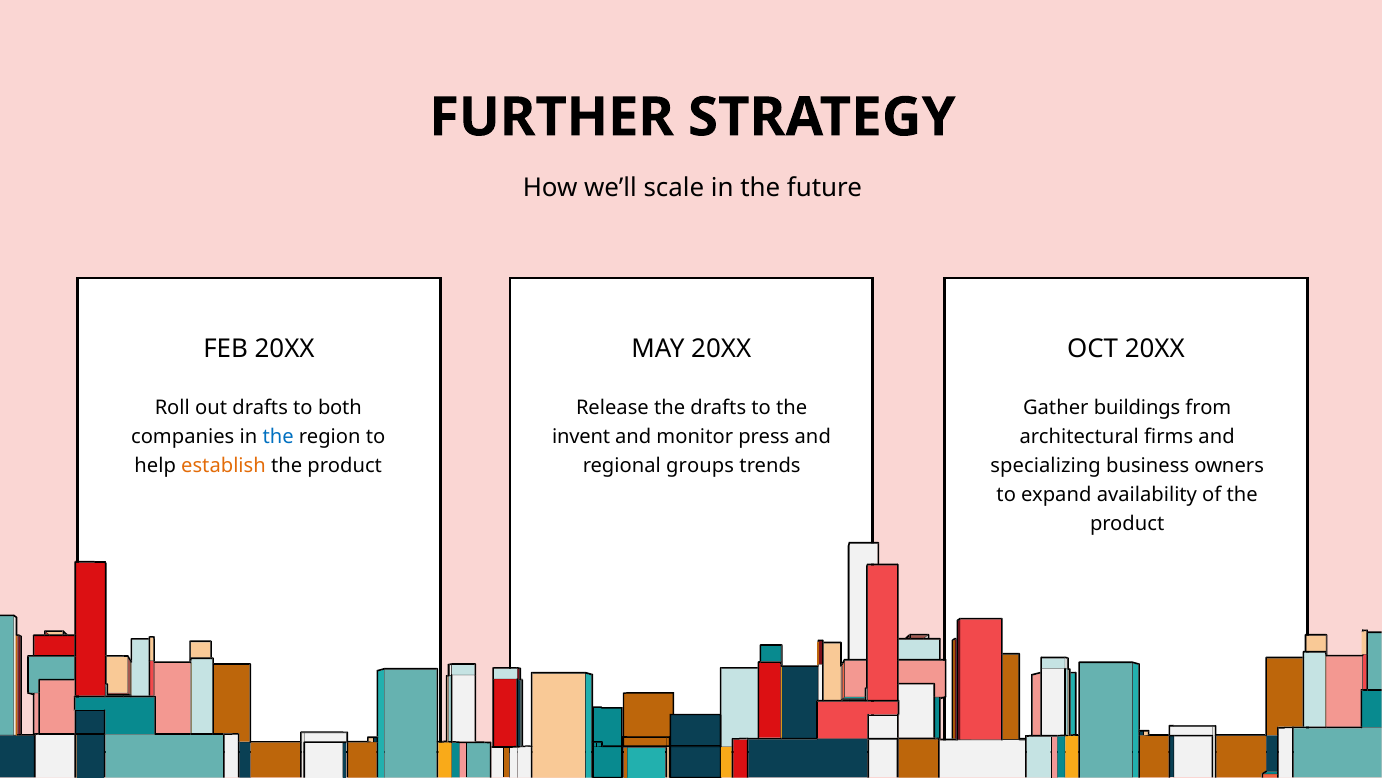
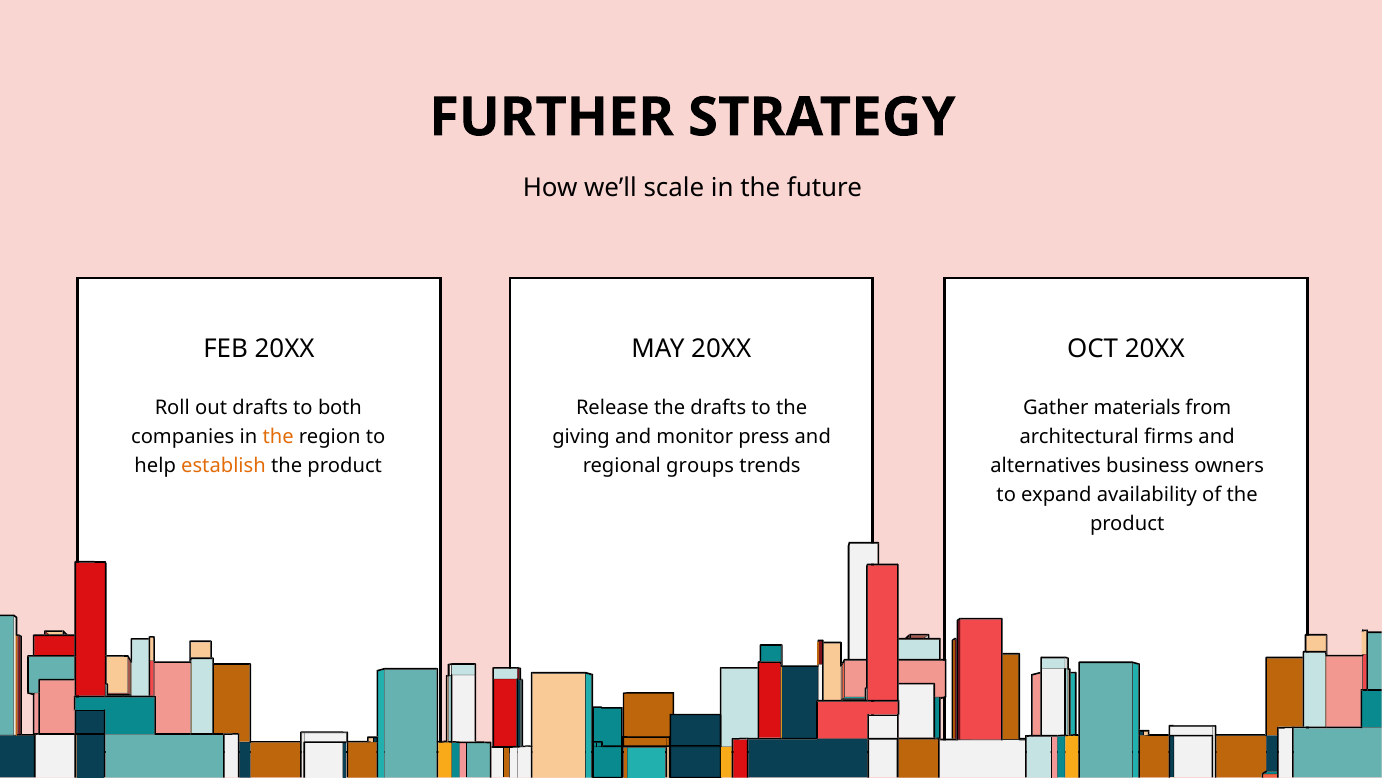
buildings: buildings -> materials
the at (278, 437) colour: blue -> orange
invent: invent -> giving
specializing: specializing -> alternatives
